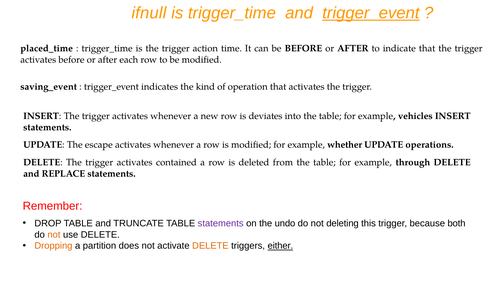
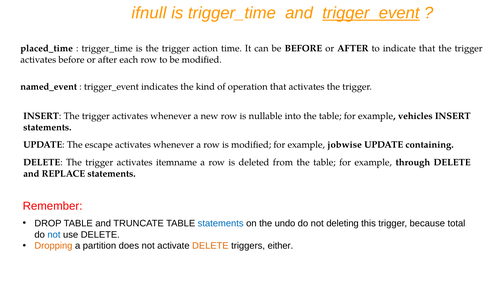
saving_event: saving_event -> named_event
deviates: deviates -> nullable
whether: whether -> jobwise
operations: operations -> containing
contained: contained -> itemname
statements at (221, 224) colour: purple -> blue
both: both -> total
not at (54, 235) colour: orange -> blue
either underline: present -> none
